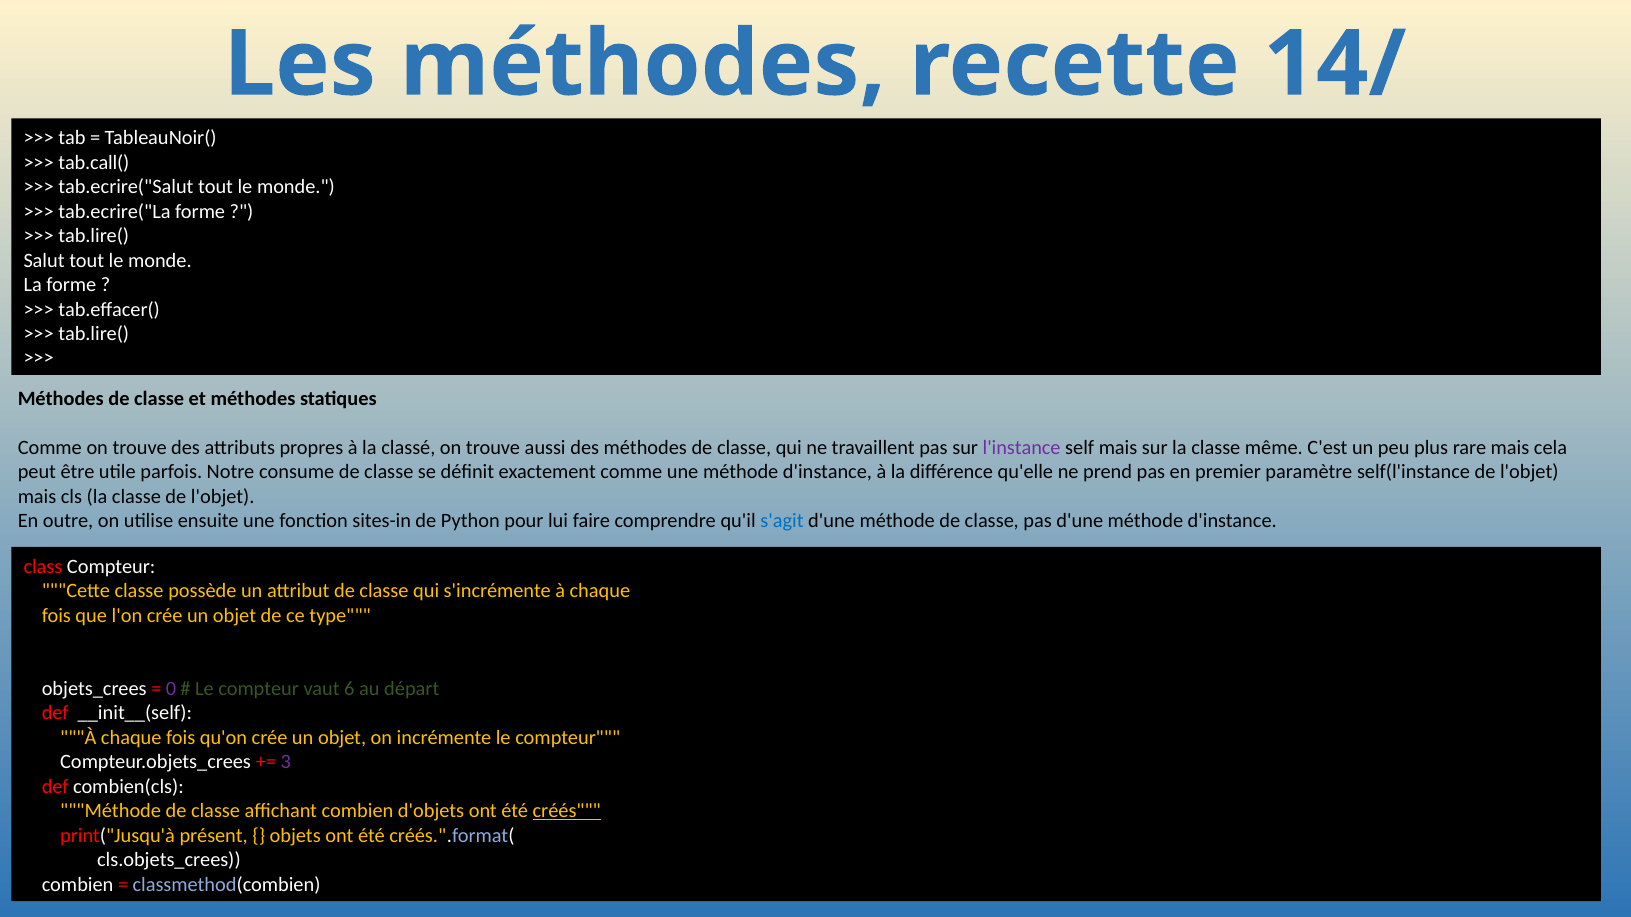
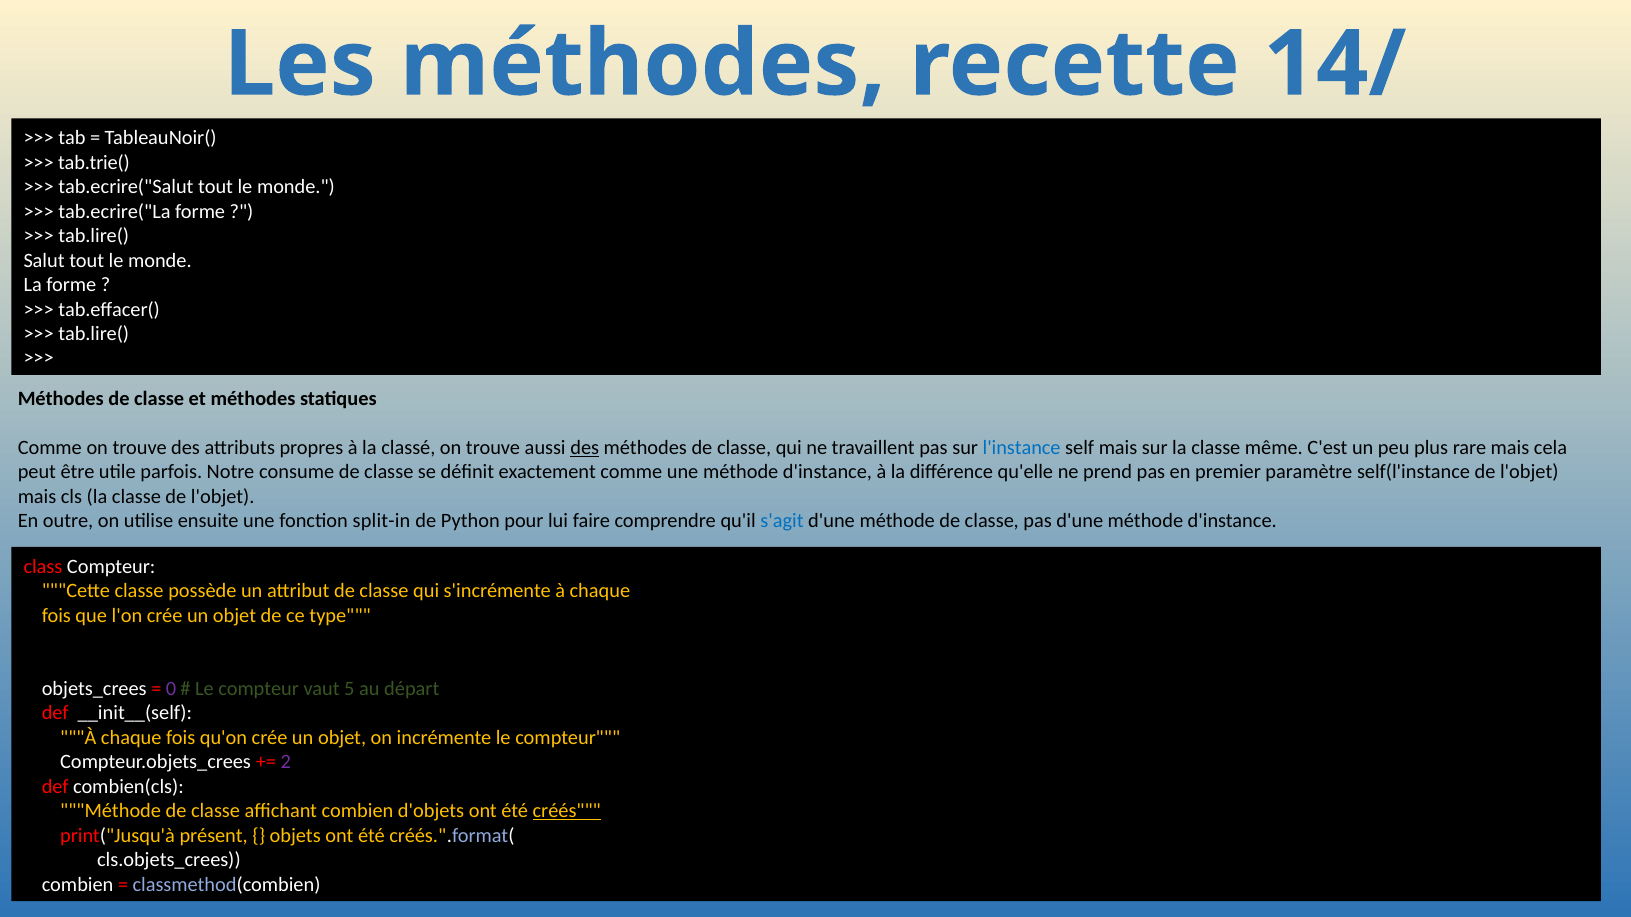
tab.call(: tab.call( -> tab.trie(
des at (585, 448) underline: none -> present
l'instance colour: purple -> blue
sites-in: sites-in -> split-in
6: 6 -> 5
3: 3 -> 2
